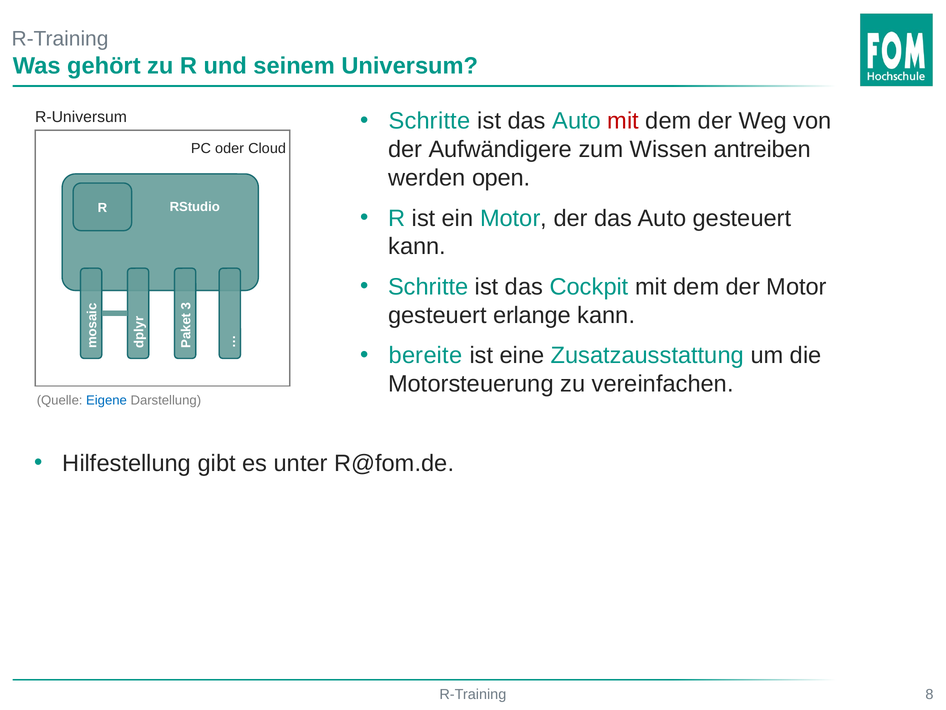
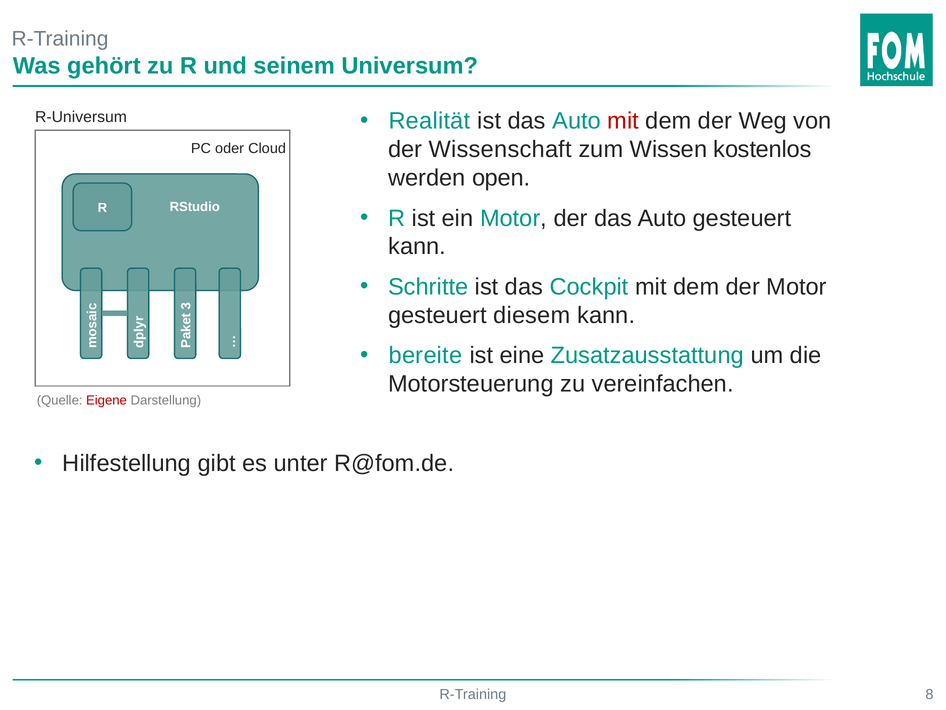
Schritte at (429, 121): Schritte -> Realität
Aufwändigere: Aufwändigere -> Wissenschaft
antreiben: antreiben -> kostenlos
erlange: erlange -> diesem
Eigene colour: blue -> red
